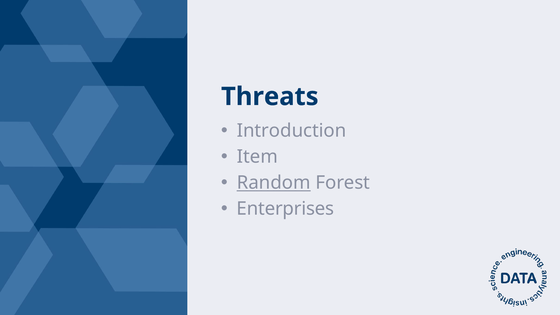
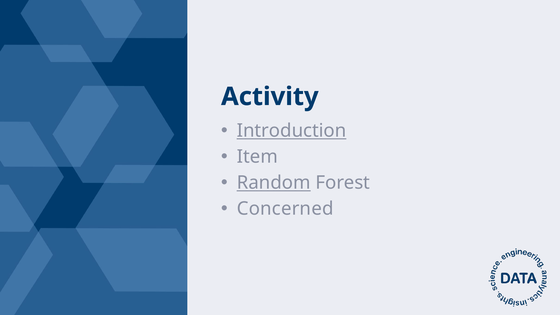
Threats: Threats -> Activity
Introduction underline: none -> present
Enterprises: Enterprises -> Concerned
